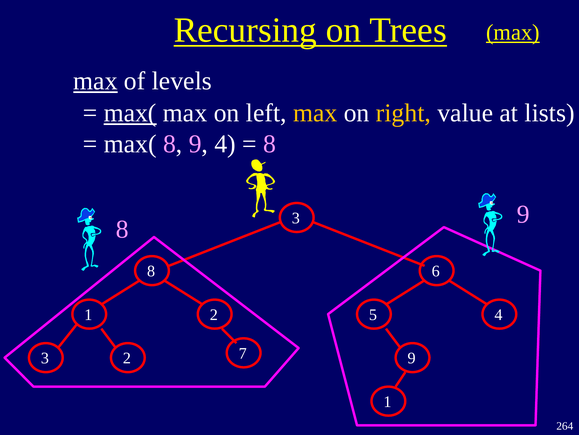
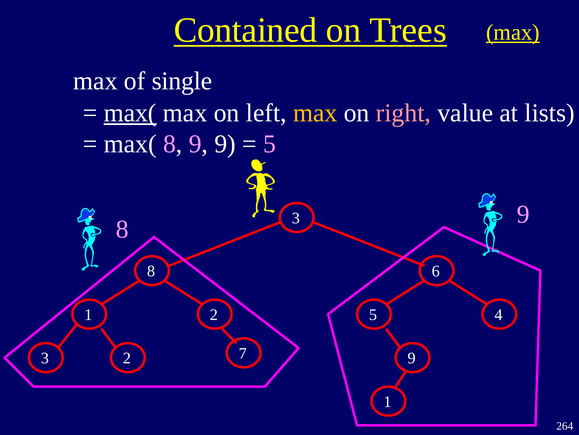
Recursing: Recursing -> Contained
max at (95, 81) underline: present -> none
levels: levels -> single
right colour: yellow -> pink
8 9 4: 4 -> 9
8 at (270, 144): 8 -> 5
